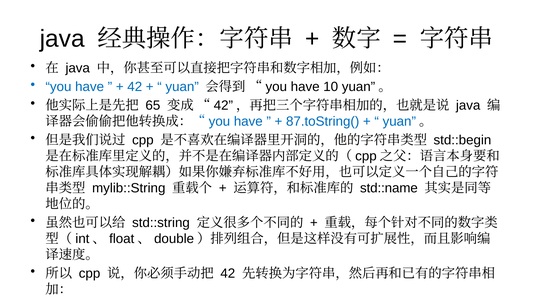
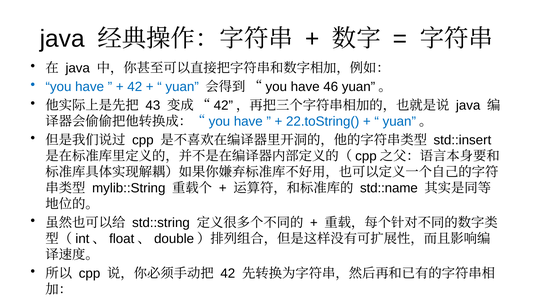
10: 10 -> 46
65: 65 -> 43
87.toString(: 87.toString( -> 22.toString(
std::begin: std::begin -> std::insert
